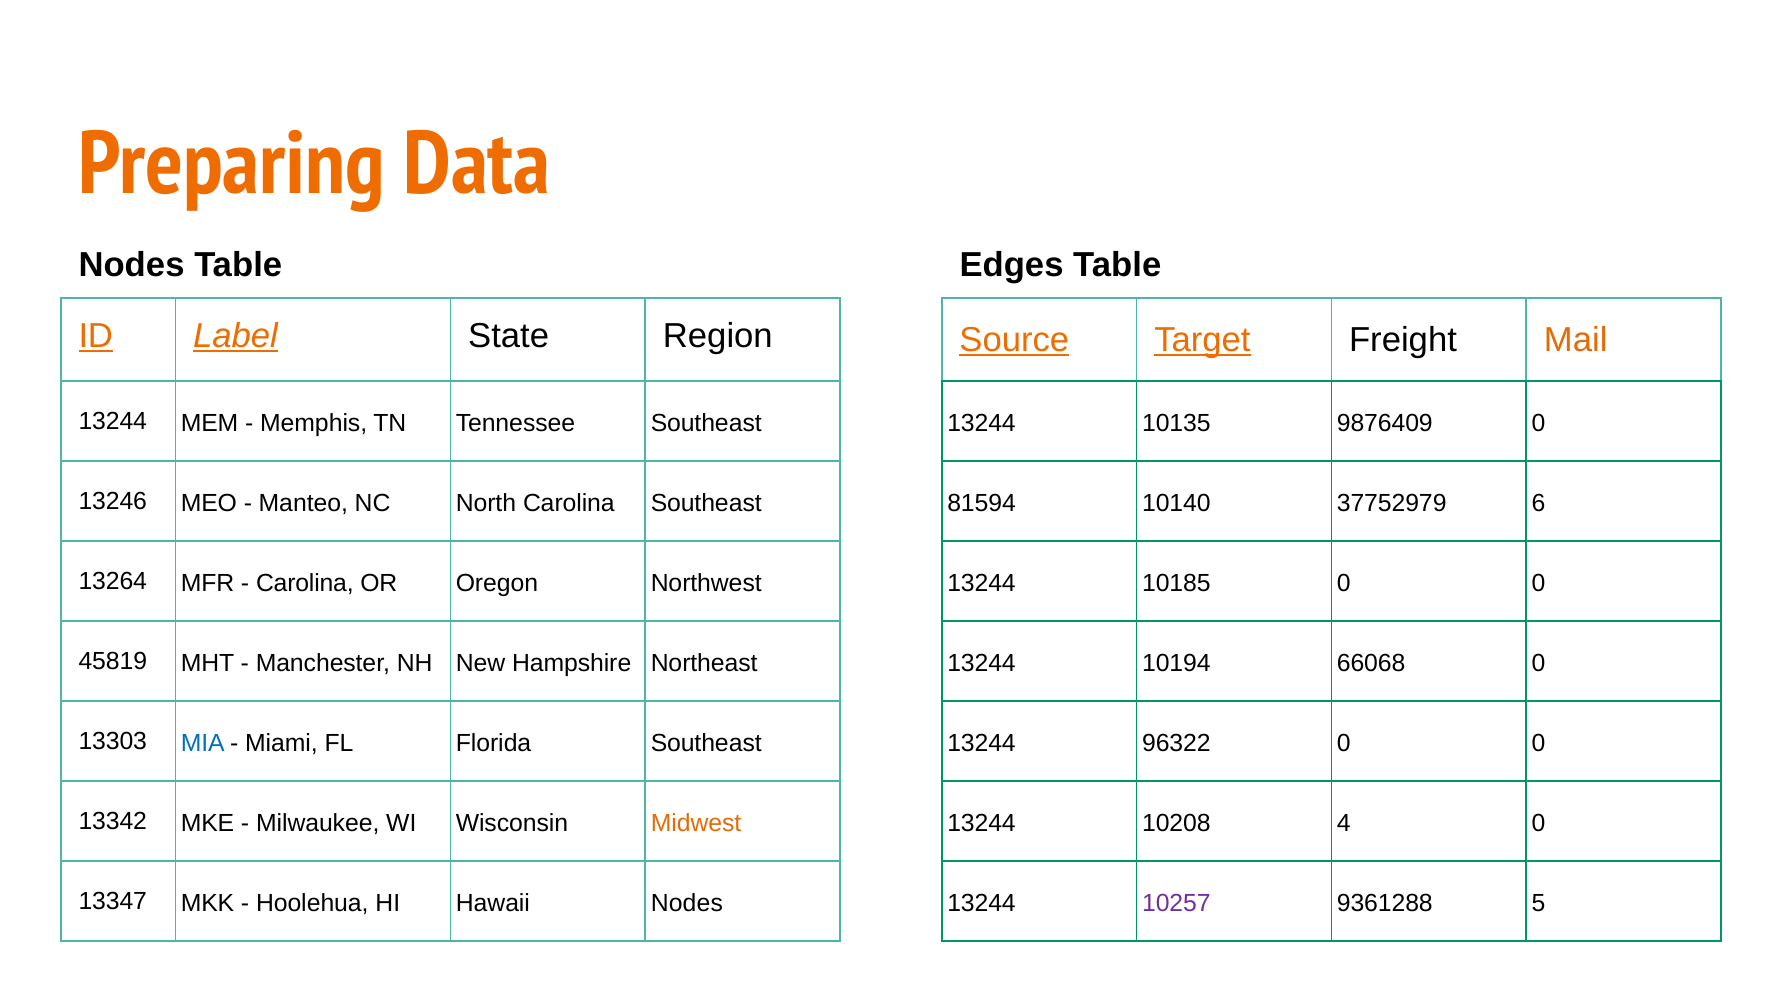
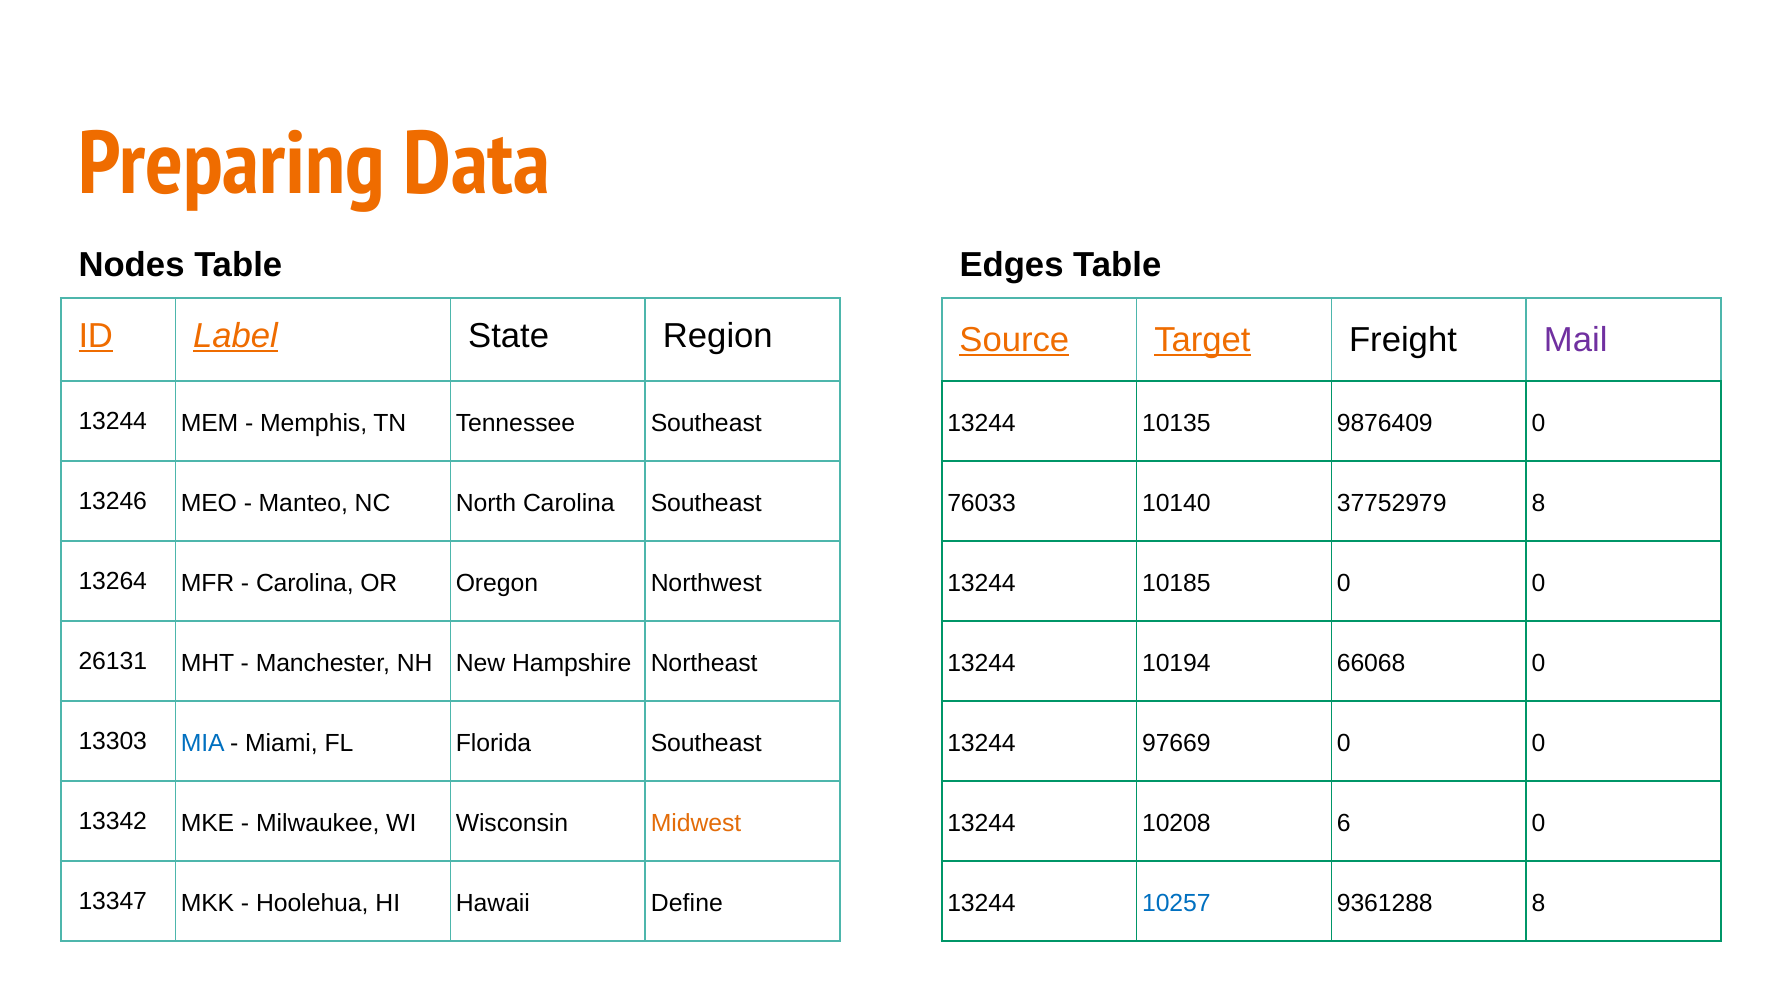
Mail colour: orange -> purple
81594: 81594 -> 76033
37752979 6: 6 -> 8
45819: 45819 -> 26131
96322: 96322 -> 97669
4: 4 -> 6
Hawaii Nodes: Nodes -> Define
10257 colour: purple -> blue
9361288 5: 5 -> 8
